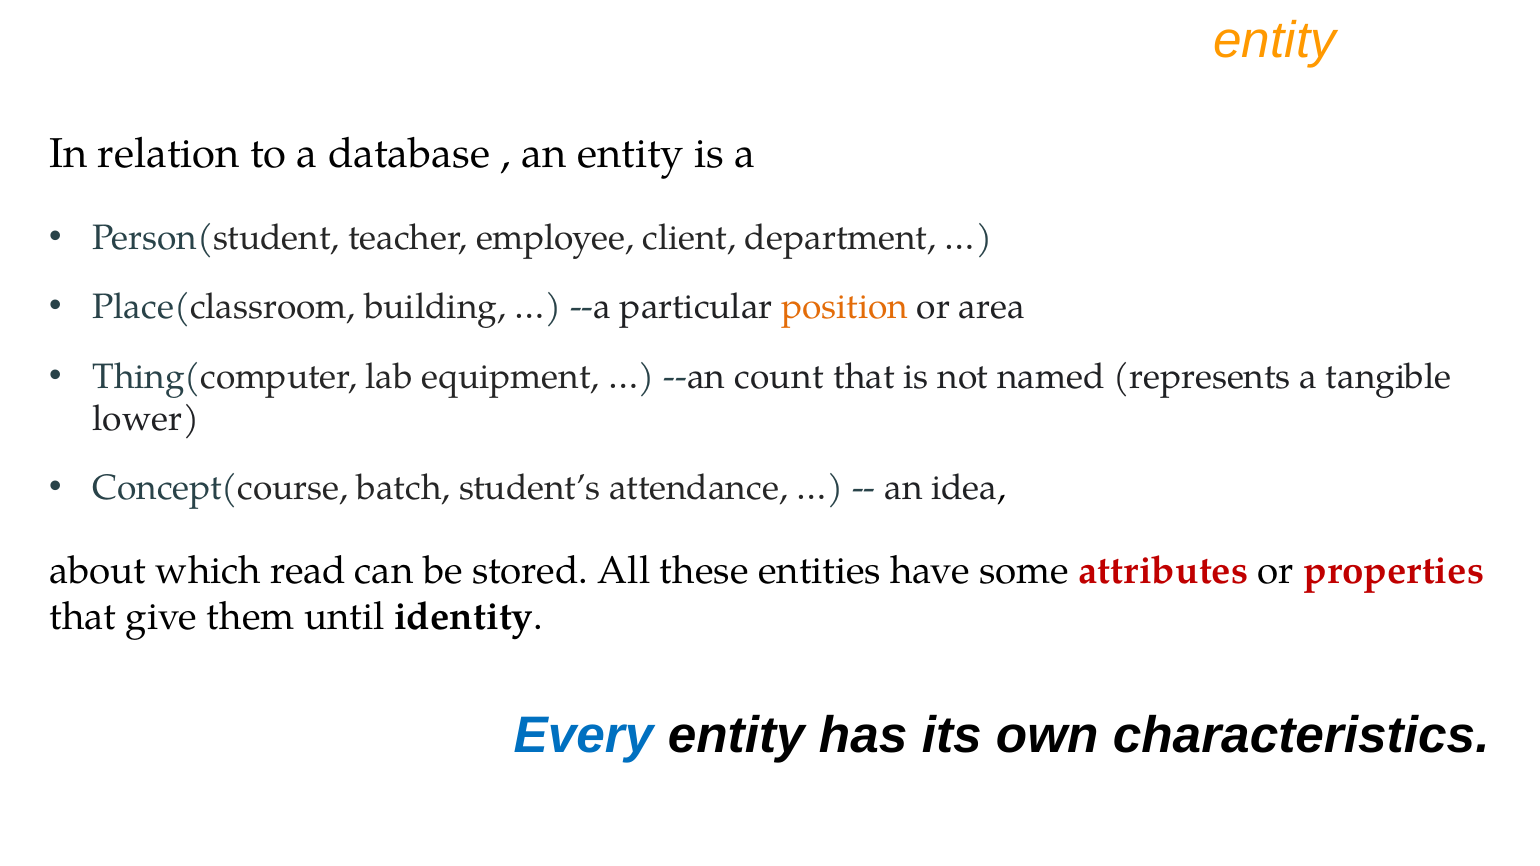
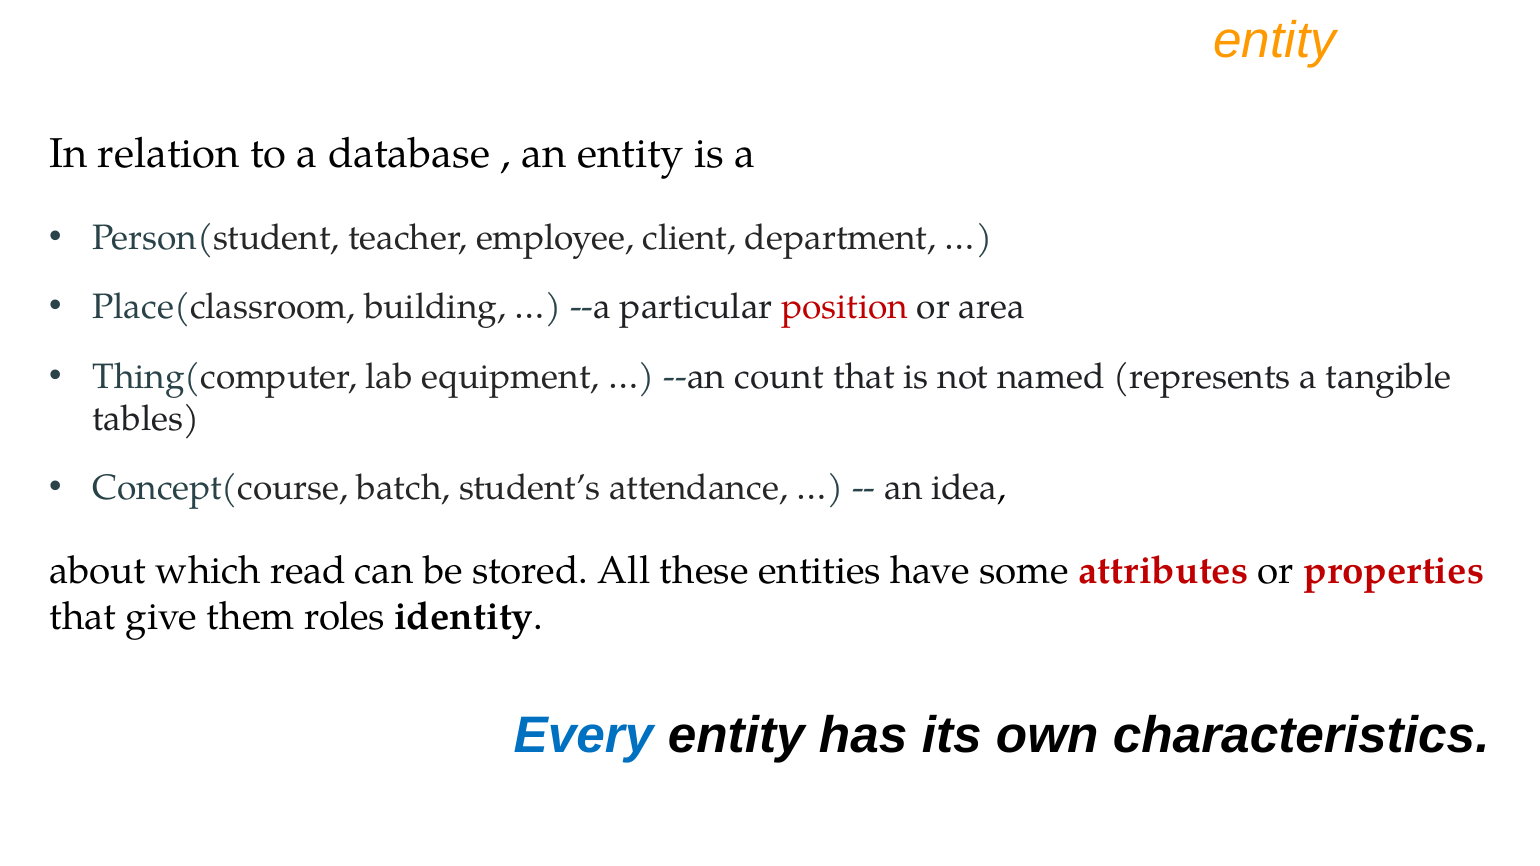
position colour: orange -> red
lower: lower -> tables
until: until -> roles
